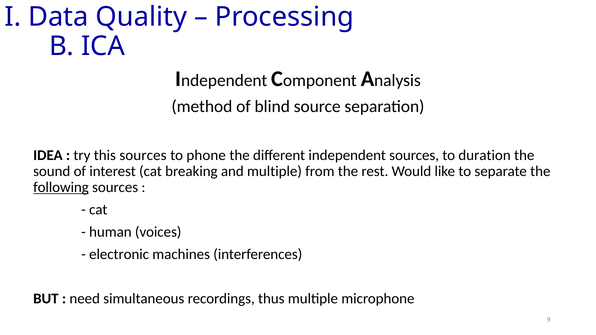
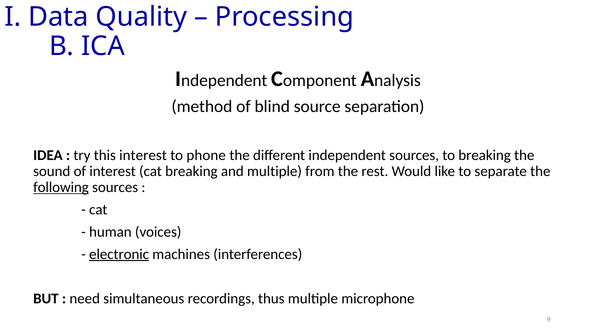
this sources: sources -> interest
to duration: duration -> breaking
electronic underline: none -> present
